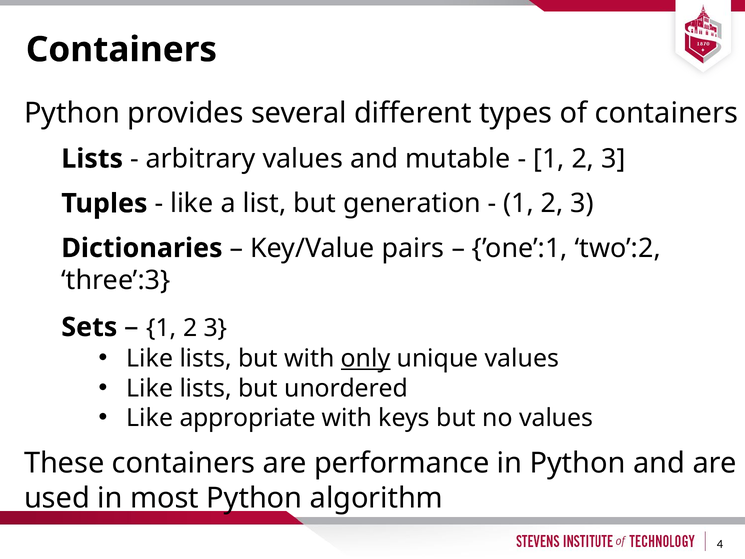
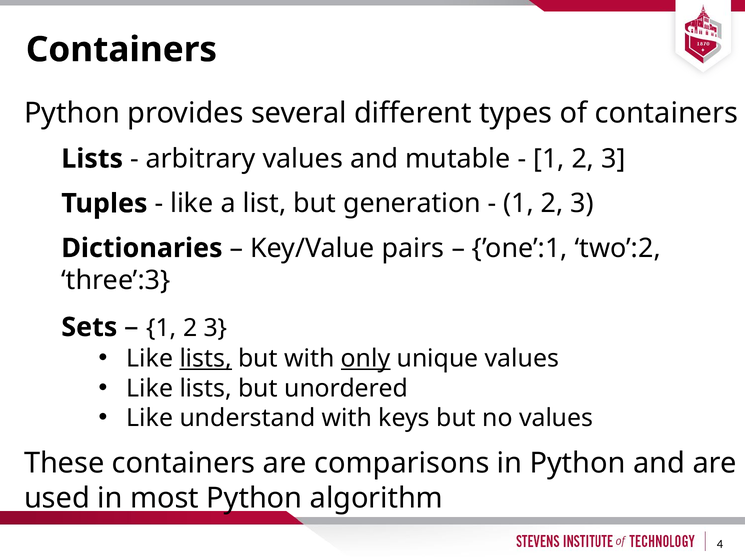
lists at (206, 358) underline: none -> present
appropriate: appropriate -> understand
performance: performance -> comparisons
